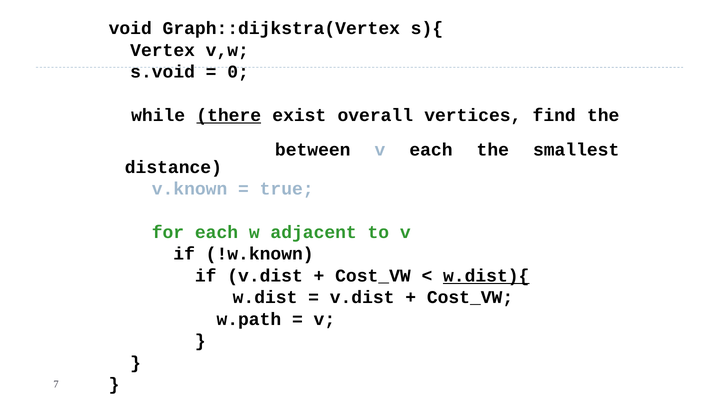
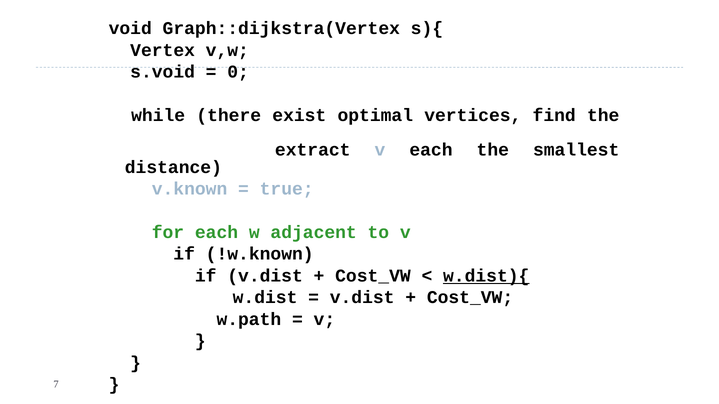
there underline: present -> none
overall: overall -> optimal
between: between -> extract
